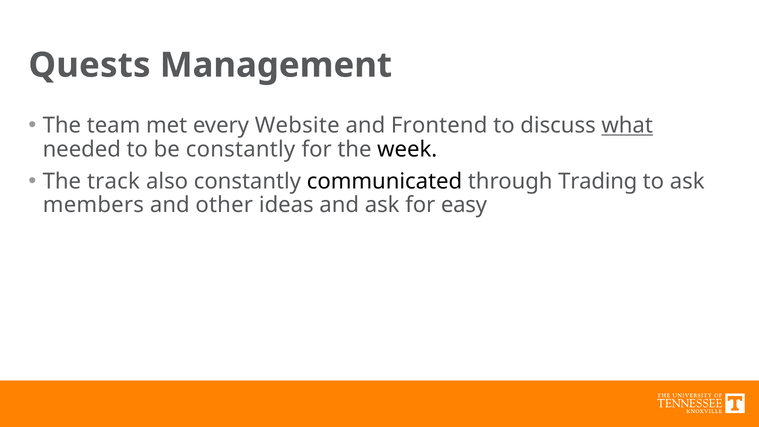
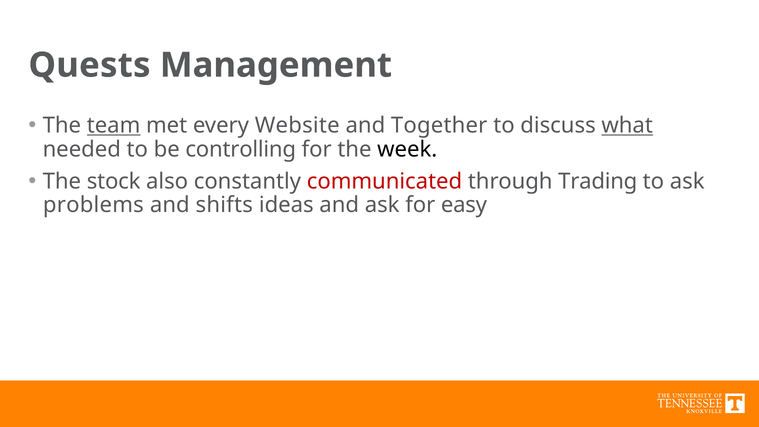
team underline: none -> present
Frontend: Frontend -> Together
be constantly: constantly -> controlling
track: track -> stock
communicated colour: black -> red
members: members -> problems
other: other -> shifts
